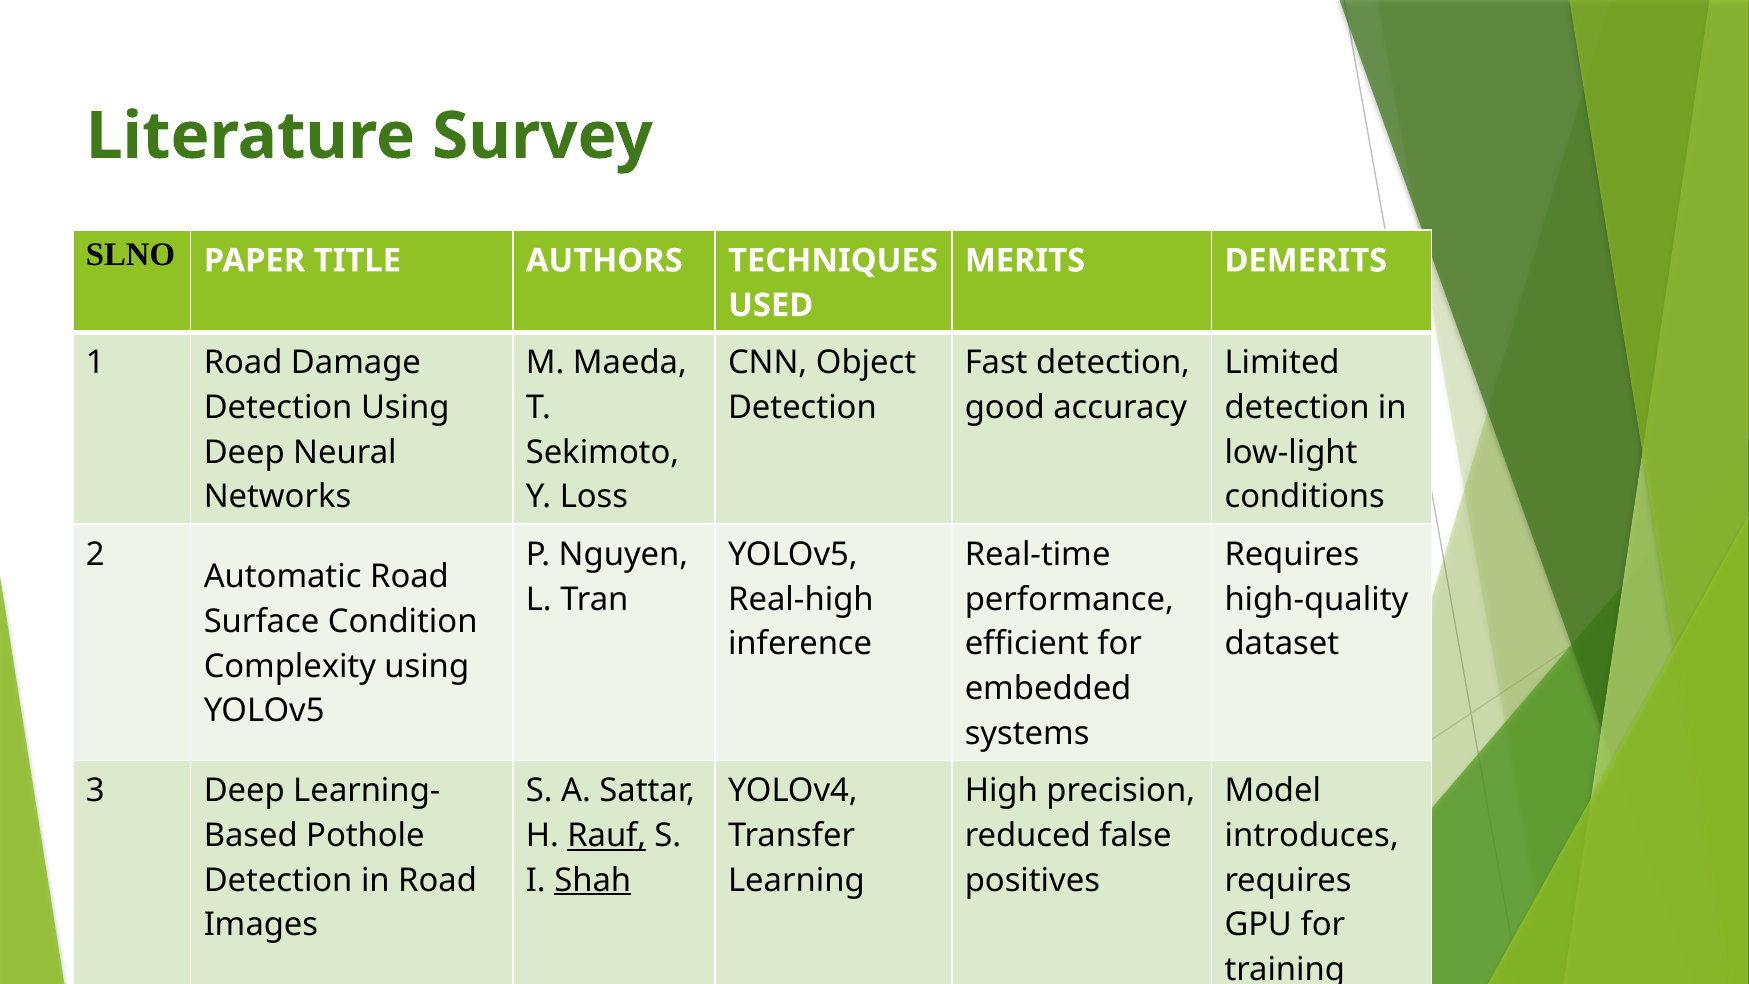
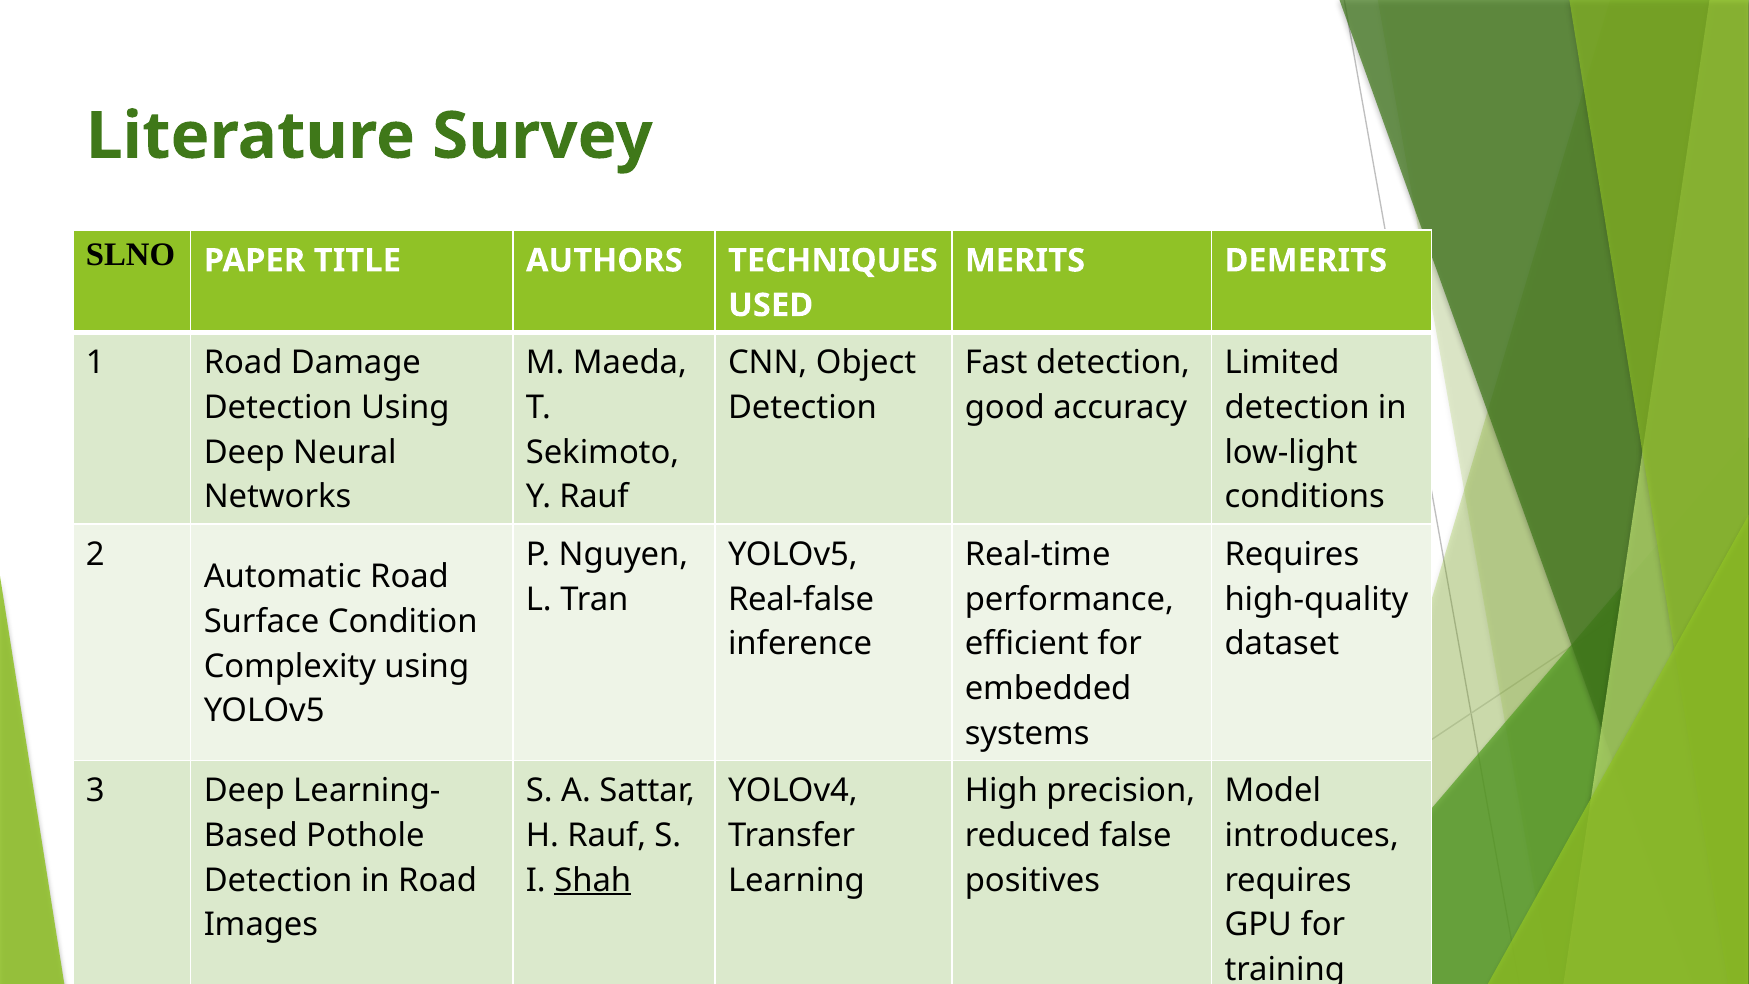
Y Loss: Loss -> Rauf
Real-high: Real-high -> Real-false
Rauf at (607, 836) underline: present -> none
